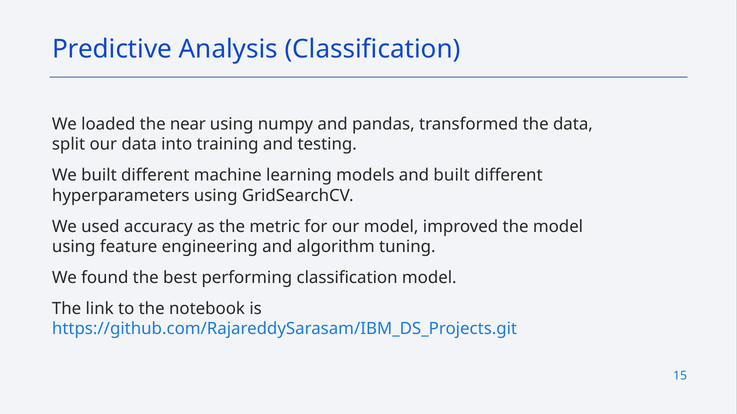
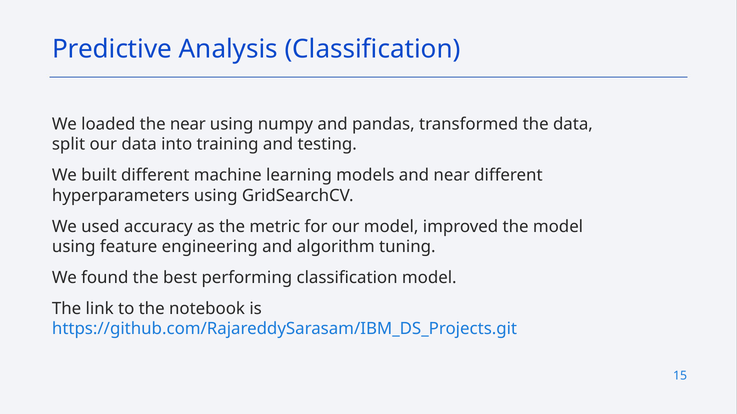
and built: built -> near
